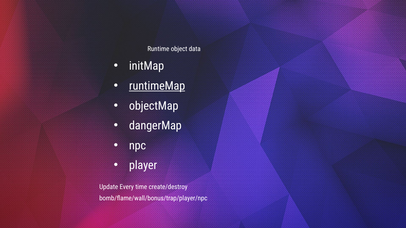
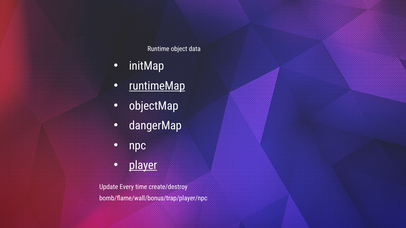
player underline: none -> present
